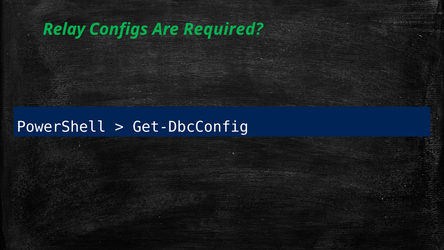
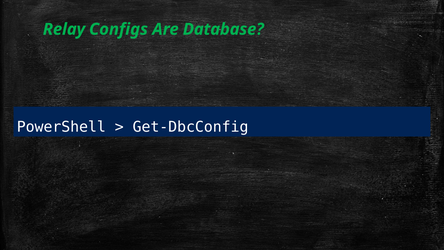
Required: Required -> Database
